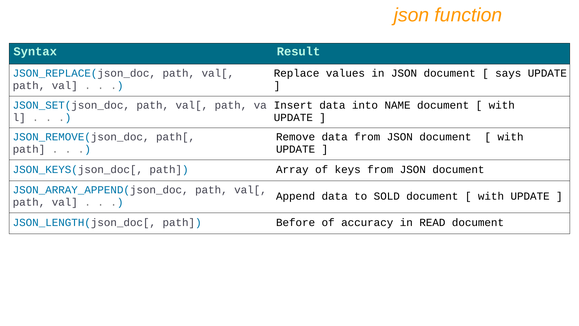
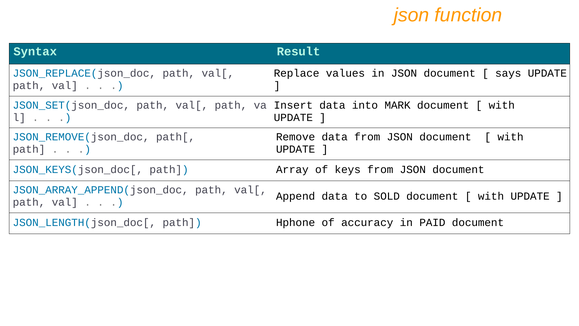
NAME: NAME -> MARK
Before: Before -> Hphone
READ: READ -> PAID
